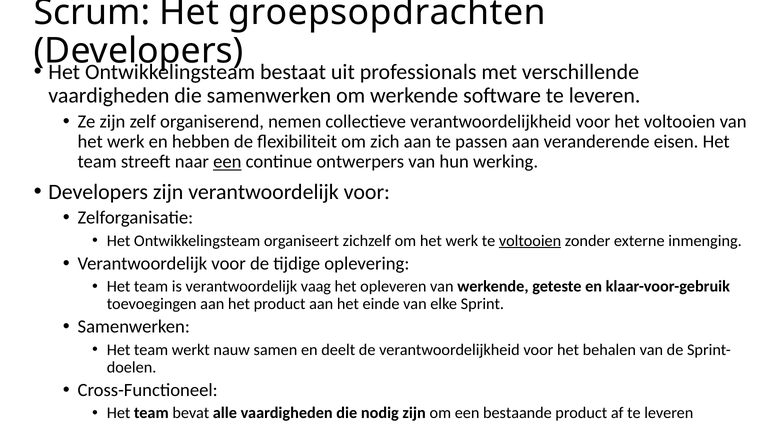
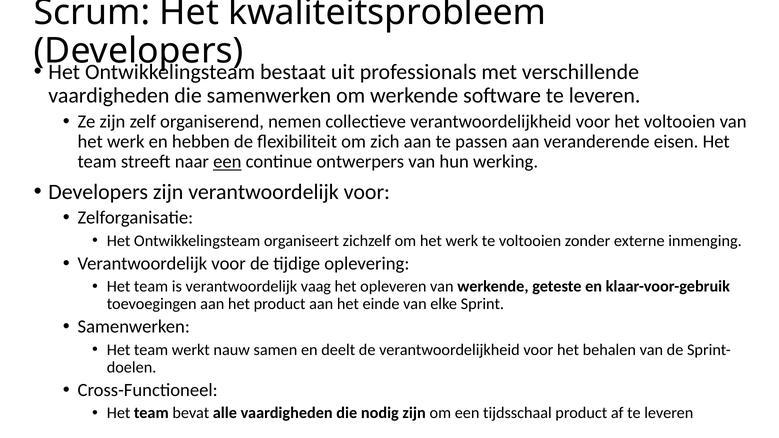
groepsopdrachten: groepsopdrachten -> kwaliteitsprobleem
voltooien at (530, 241) underline: present -> none
bestaande: bestaande -> tijdsschaal
